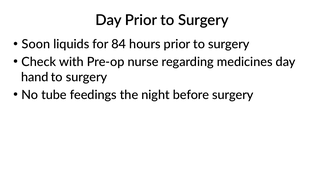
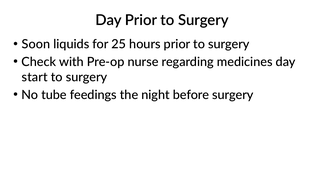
84: 84 -> 25
hand: hand -> start
